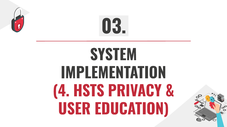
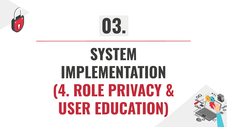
HSTS: HSTS -> ROLE
